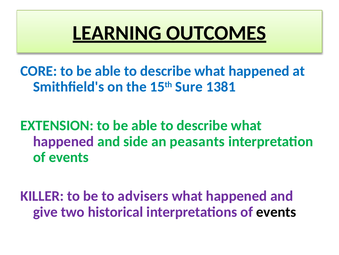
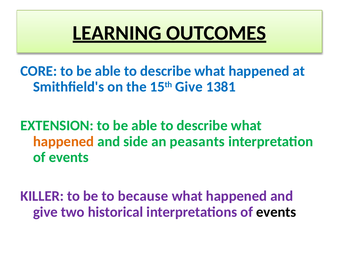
15th Sure: Sure -> Give
happened at (64, 141) colour: purple -> orange
advisers: advisers -> because
